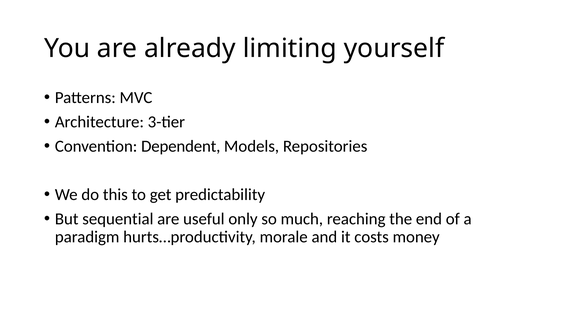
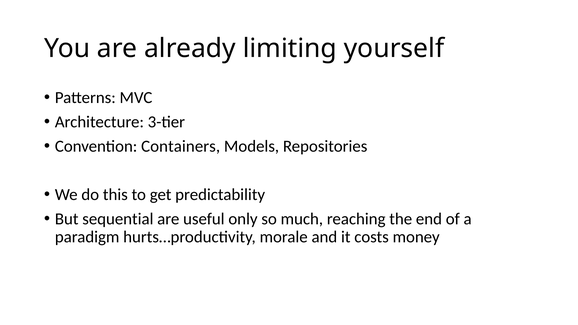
Dependent: Dependent -> Containers
